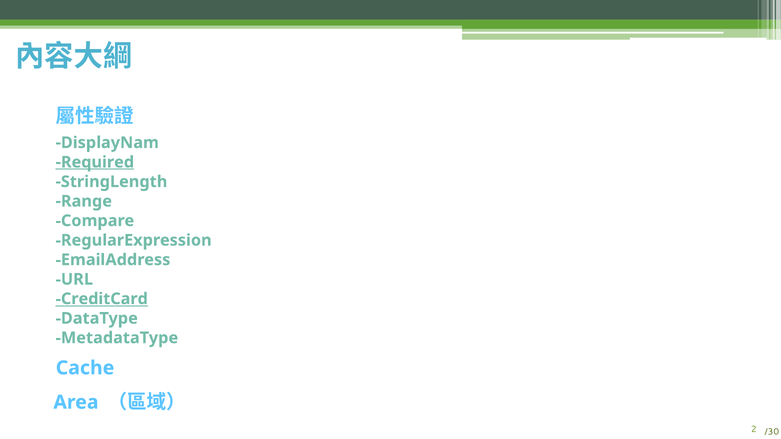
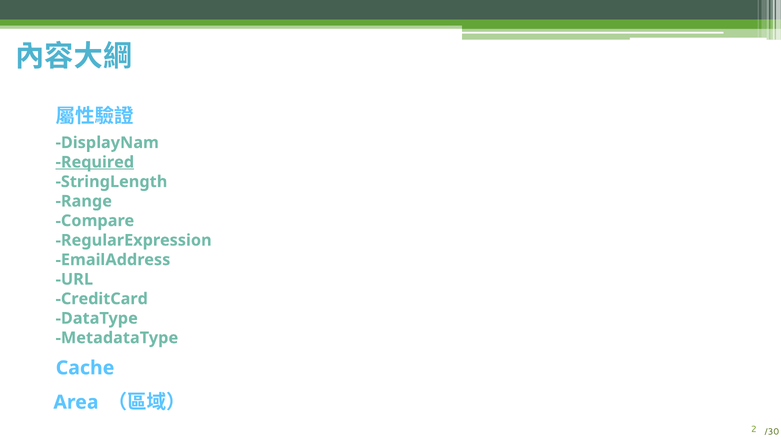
CreditCard underline: present -> none
